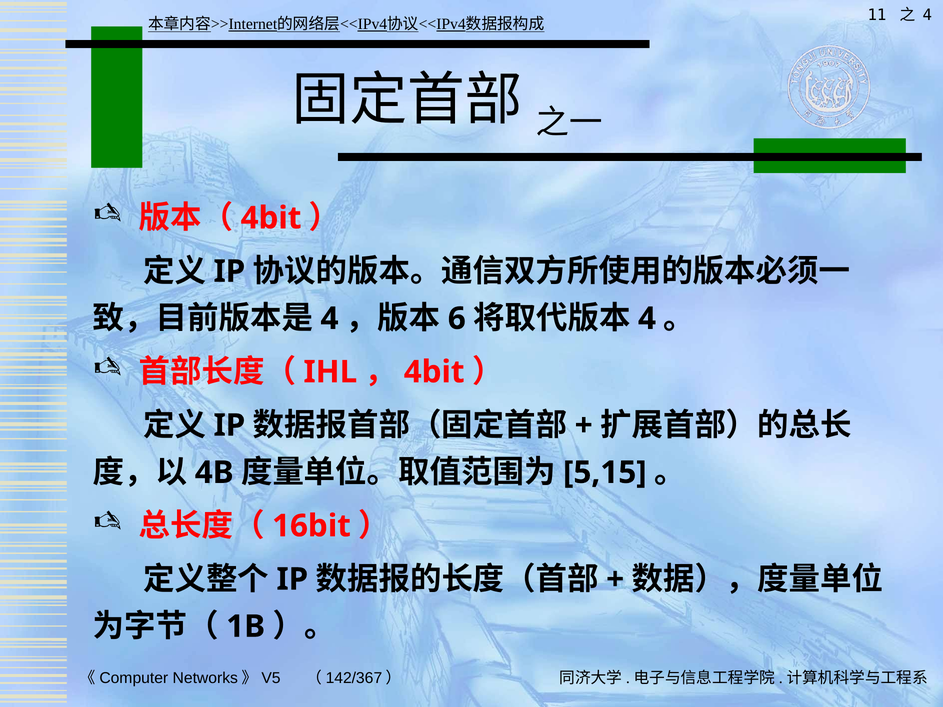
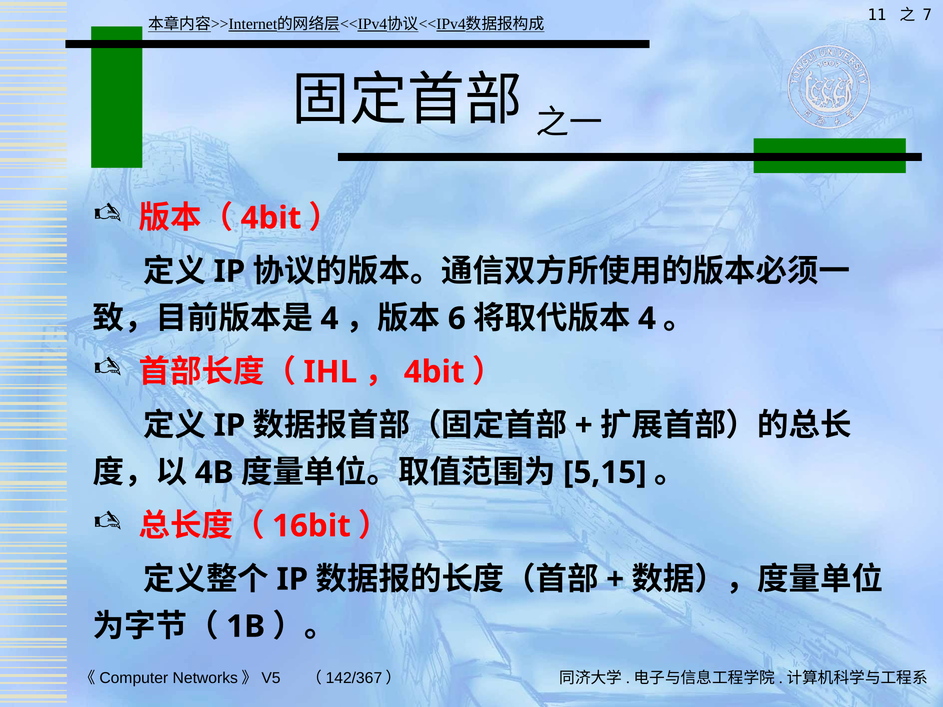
4 at (927, 15): 4 -> 7
